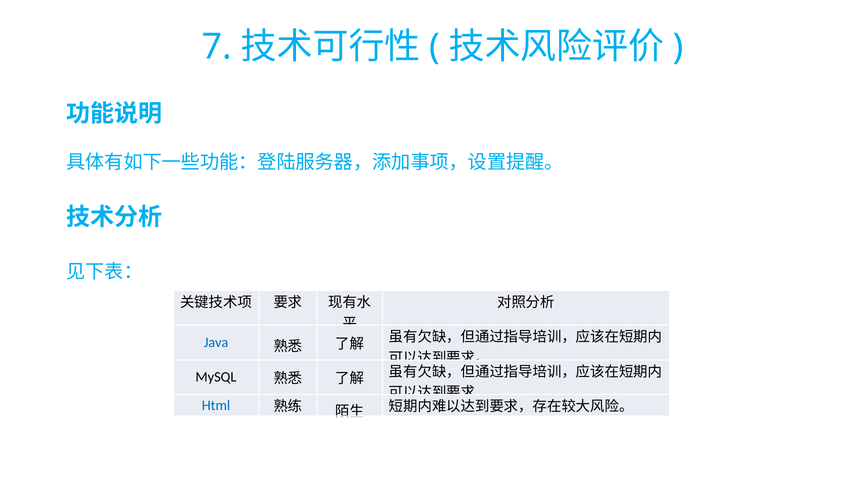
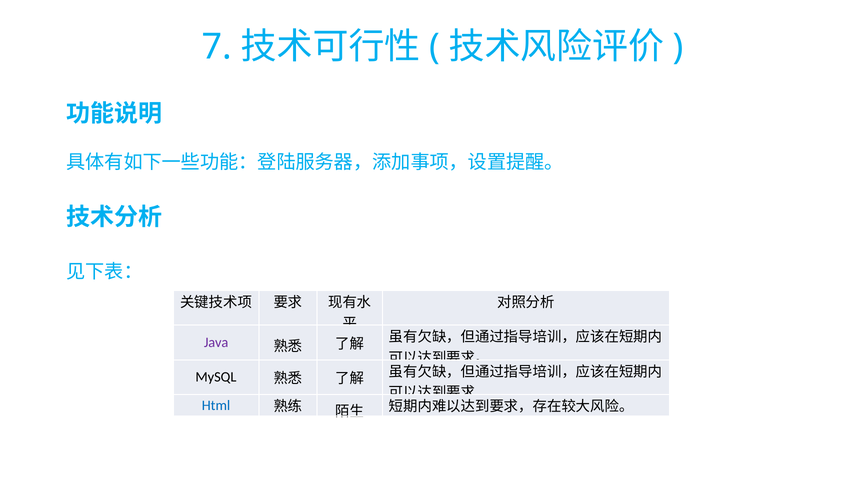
Java colour: blue -> purple
